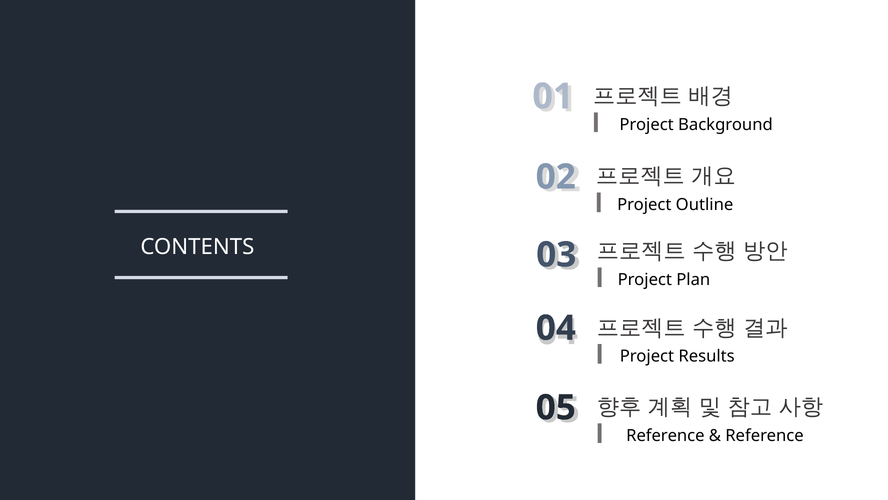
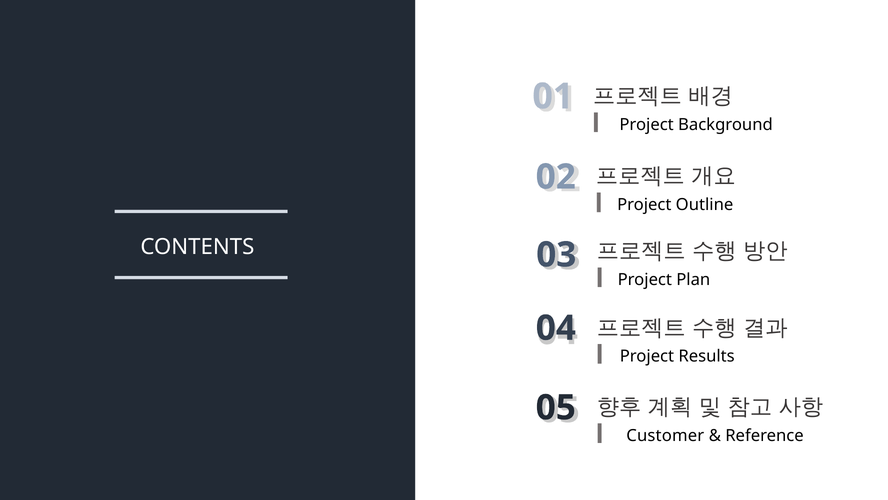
Reference at (665, 435): Reference -> Customer
